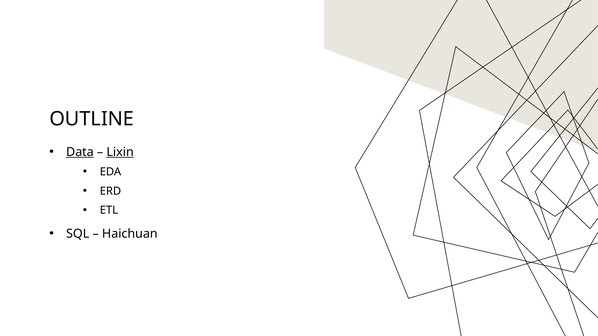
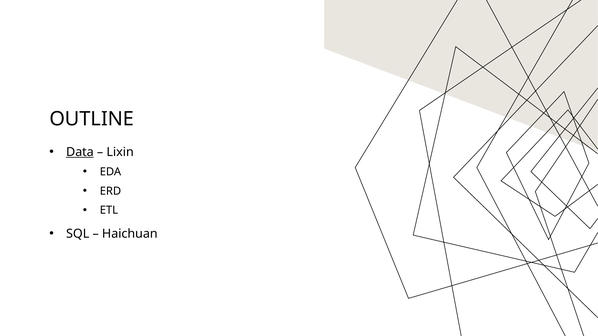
Lixin underline: present -> none
